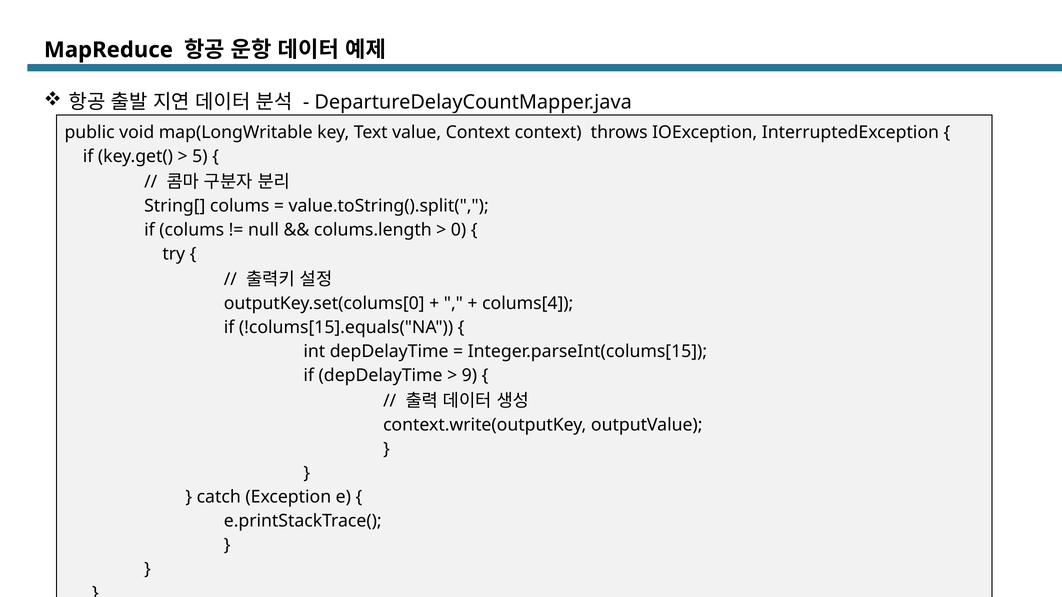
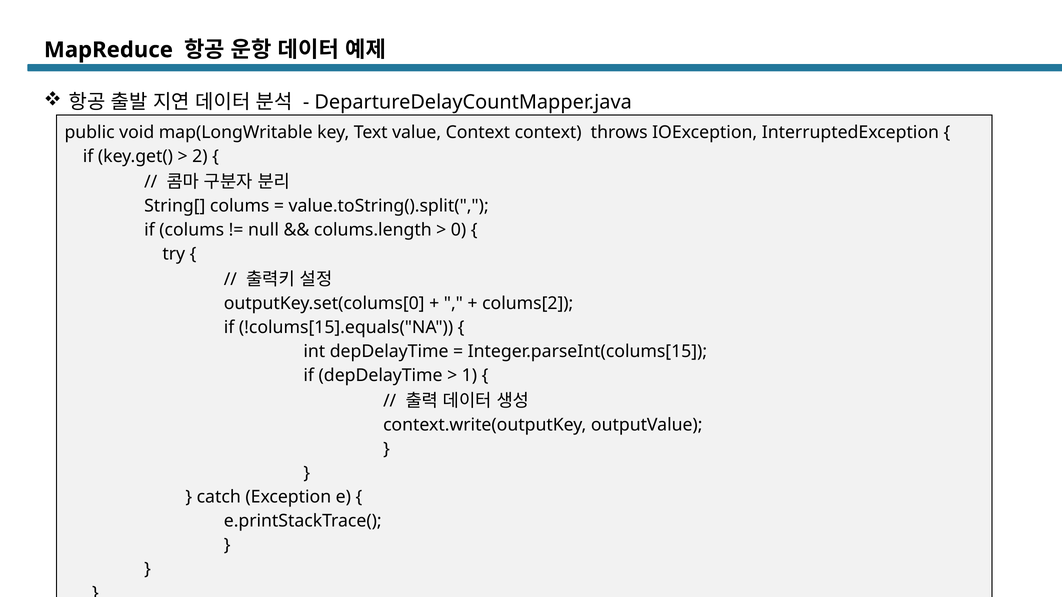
5: 5 -> 2
colums[4: colums[4 -> colums[2
9: 9 -> 1
